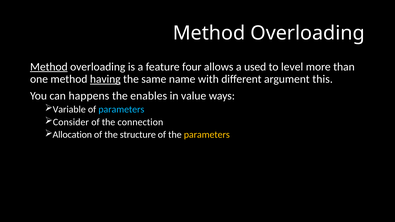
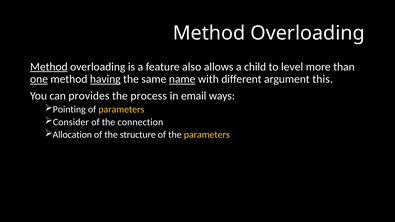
four: four -> also
used: used -> child
one underline: none -> present
name underline: none -> present
happens: happens -> provides
enables: enables -> process
value: value -> email
Variable: Variable -> Pointing
parameters at (121, 109) colour: light blue -> yellow
